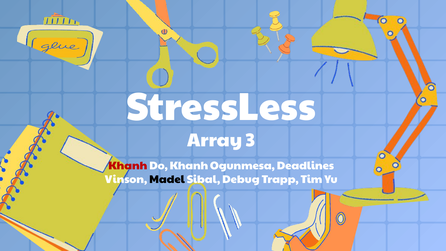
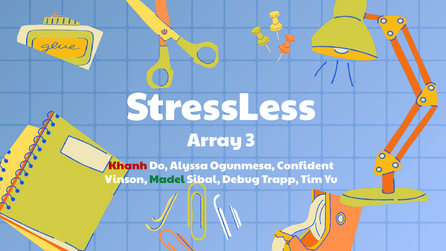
Do Khanh: Khanh -> Alyssa
Deadlines: Deadlines -> Confident
Madel colour: black -> green
